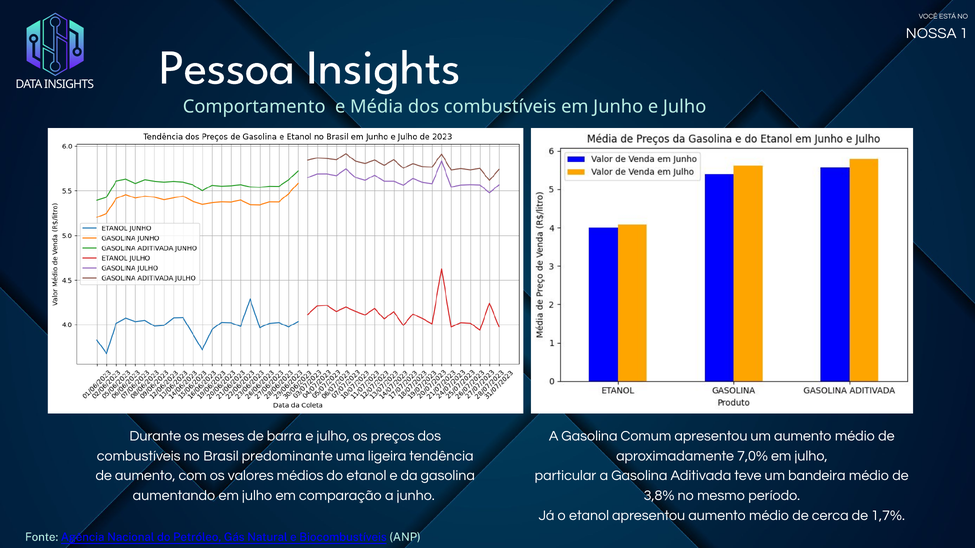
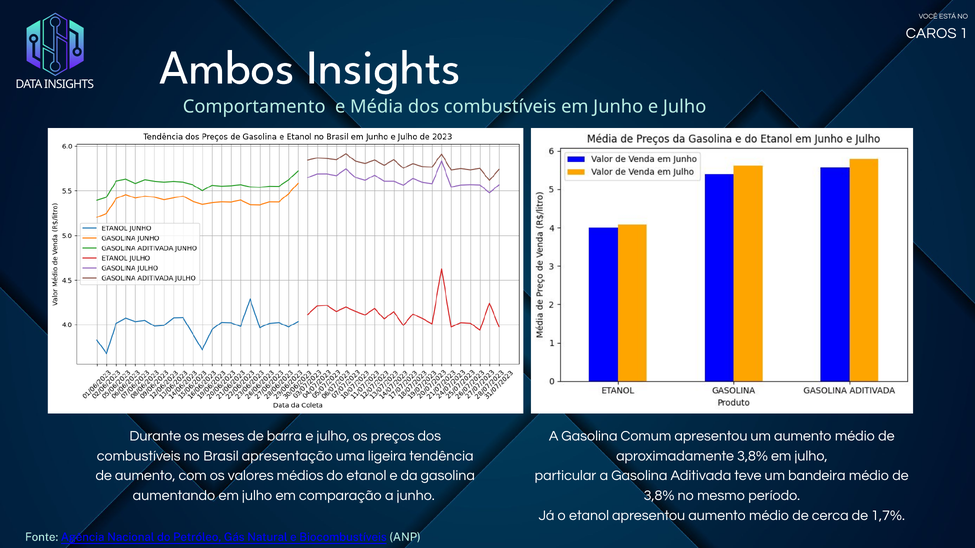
NOSSA: NOSSA -> CAROS
Pessoa: Pessoa -> Ambos
predominante: predominante -> apresentação
aproximadamente 7,0%: 7,0% -> 3,8%
